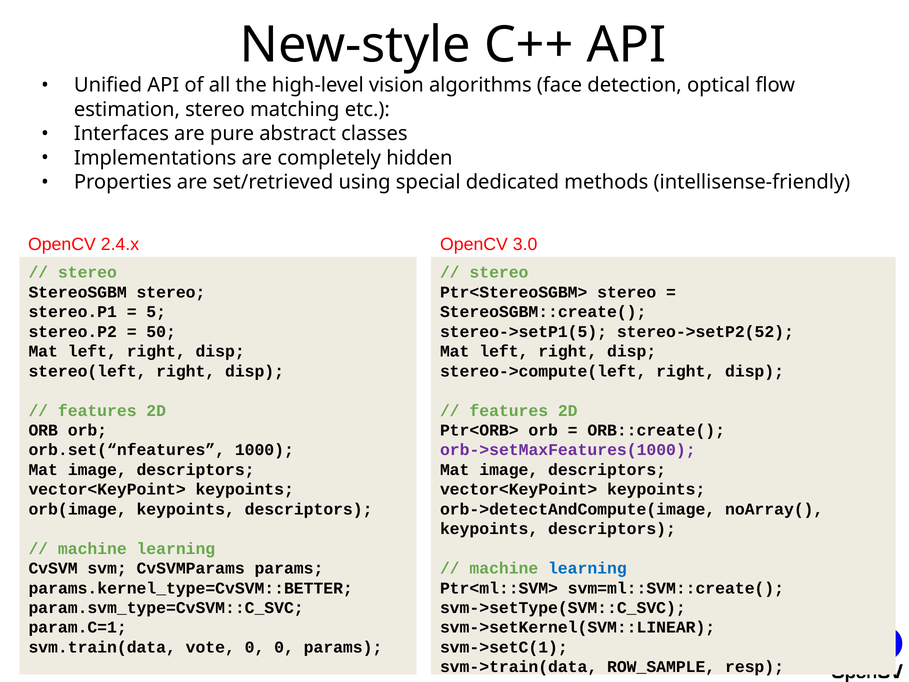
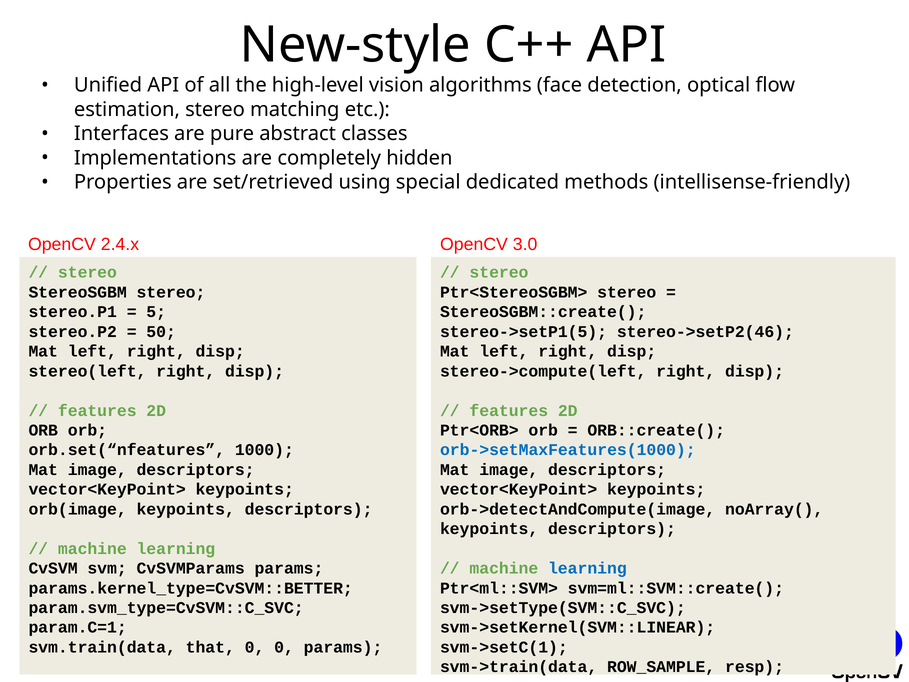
stereo->setP2(52: stereo->setP2(52 -> stereo->setP2(46
orb->setMaxFeatures(1000 colour: purple -> blue
vote: vote -> that
